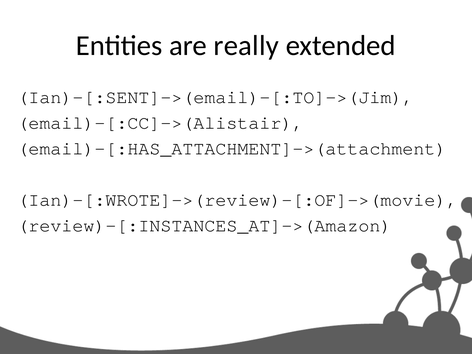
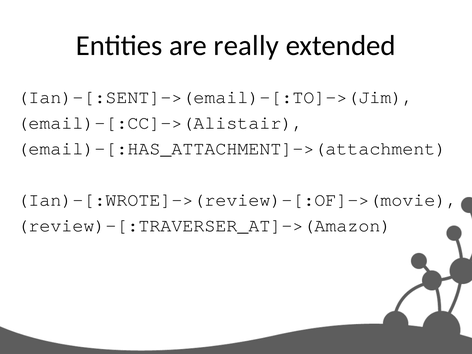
review)-[:INSTANCES_AT]->(Amazon: review)-[:INSTANCES_AT]->(Amazon -> review)-[:TRAVERSER_AT]->(Amazon
